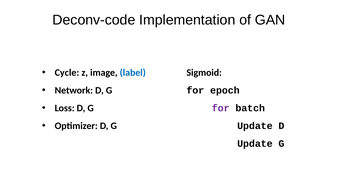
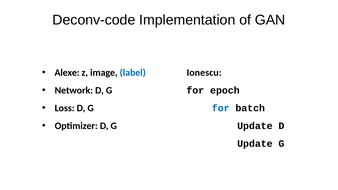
Cycle: Cycle -> Alexe
Sigmoid: Sigmoid -> Ionescu
for at (221, 108) colour: purple -> blue
